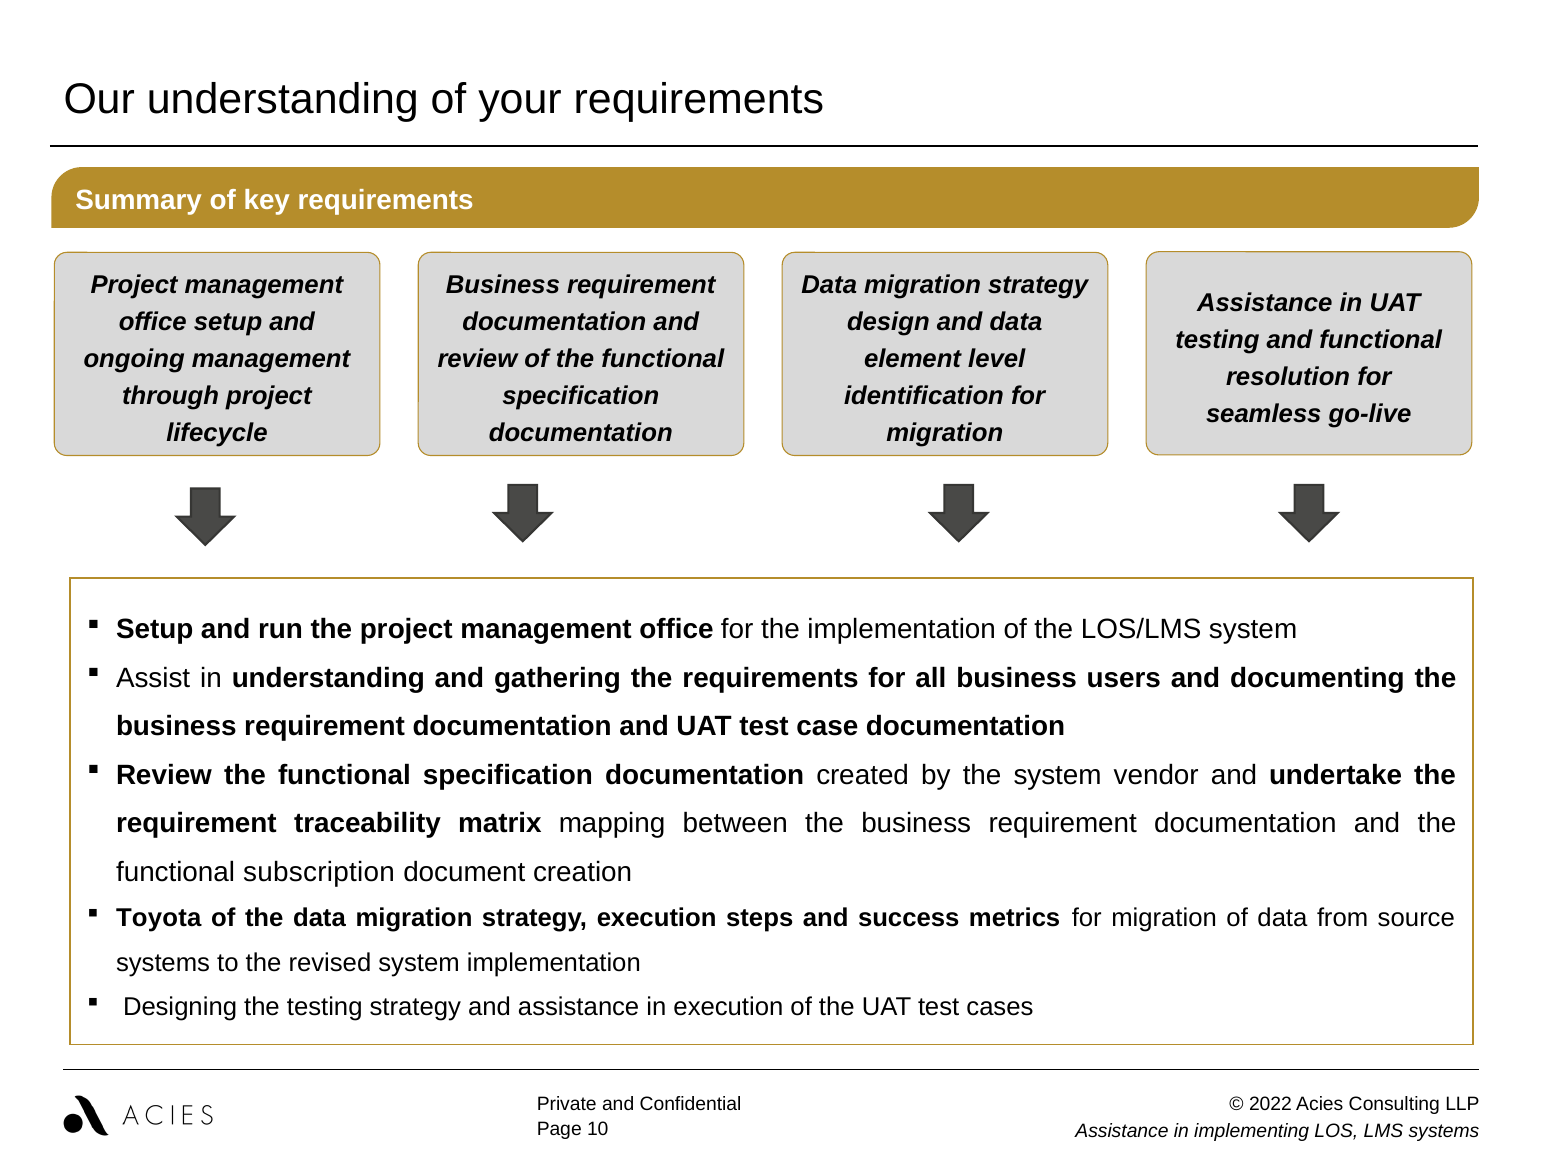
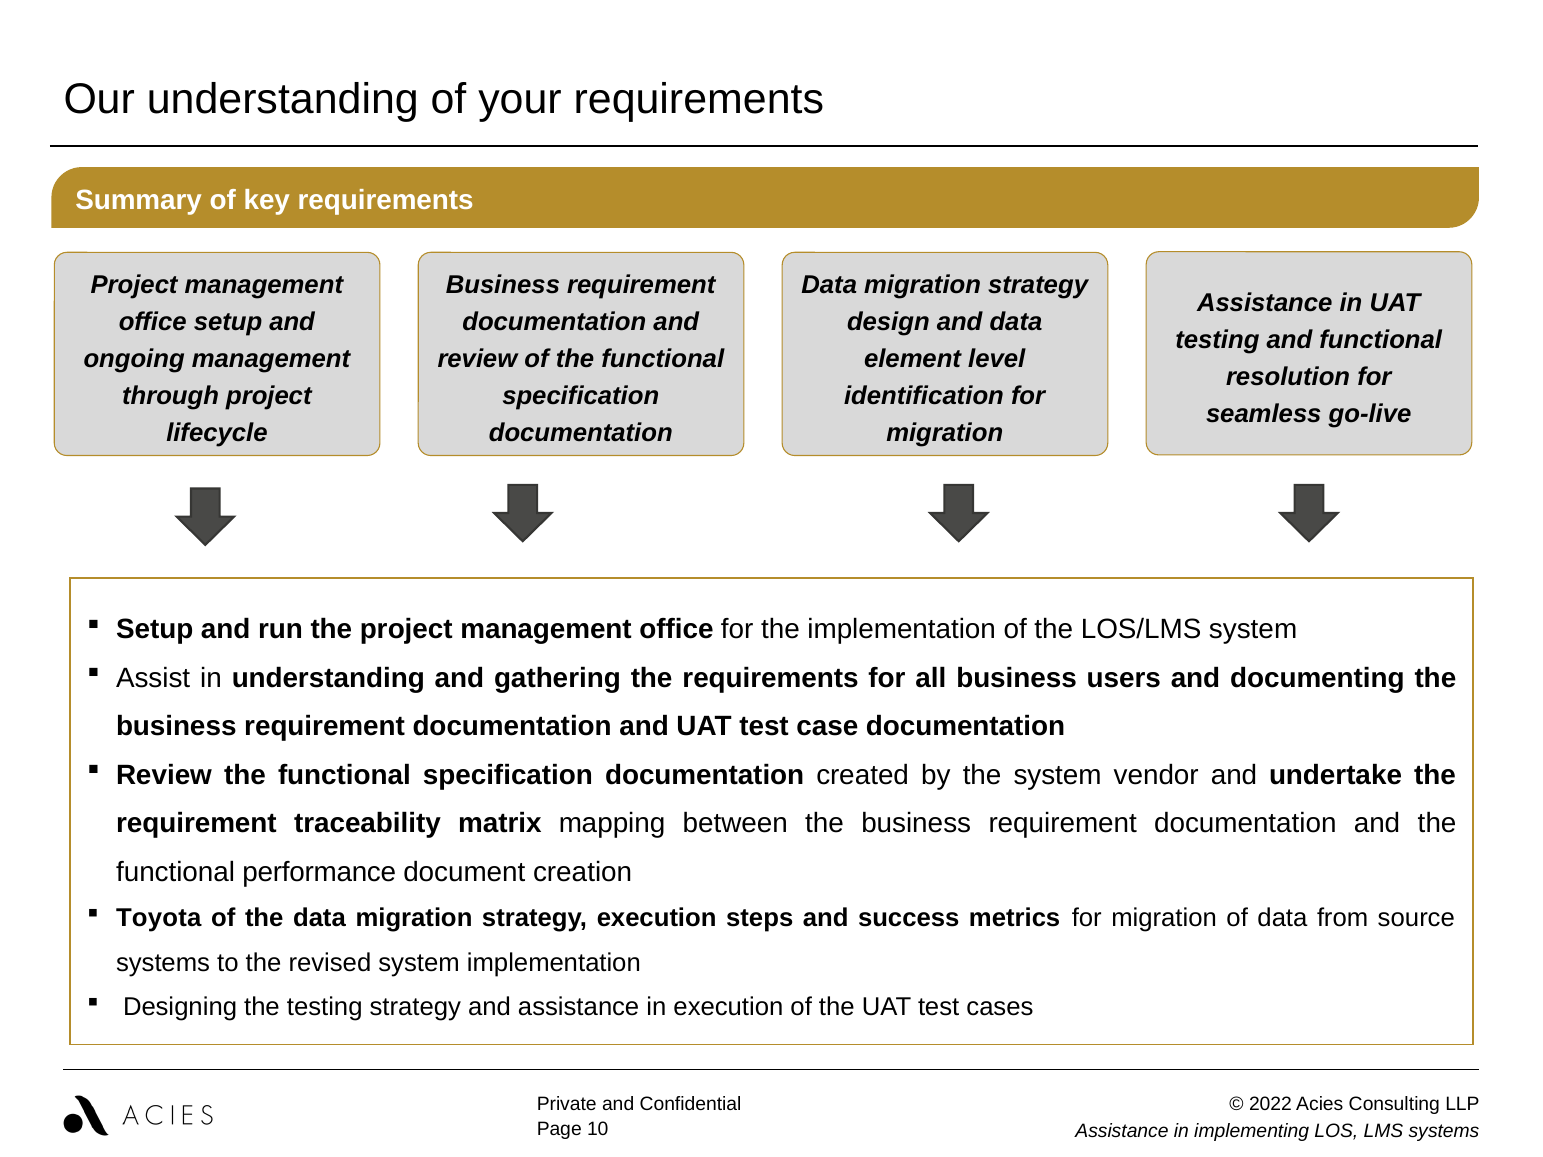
subscription: subscription -> performance
